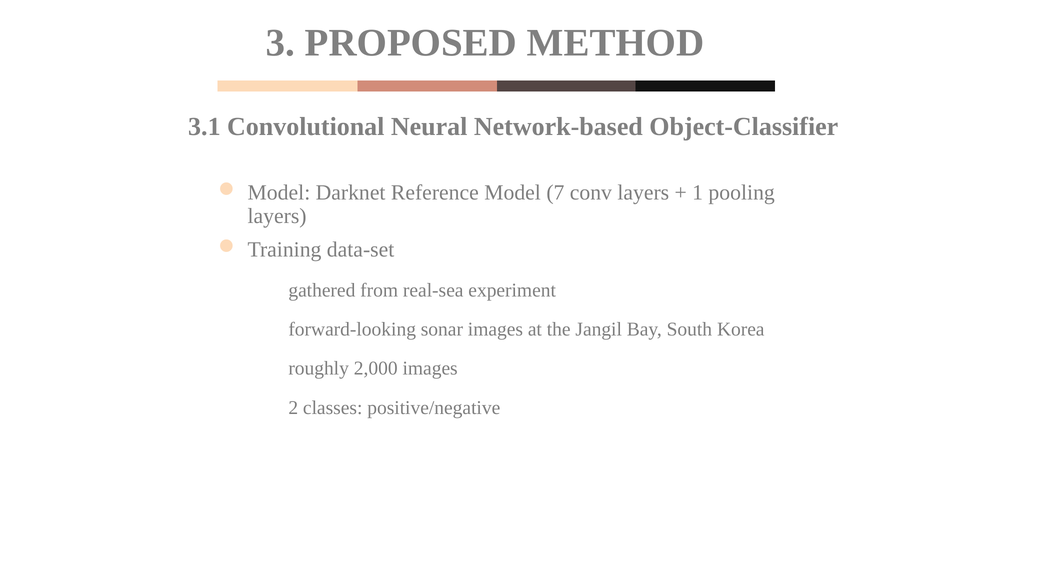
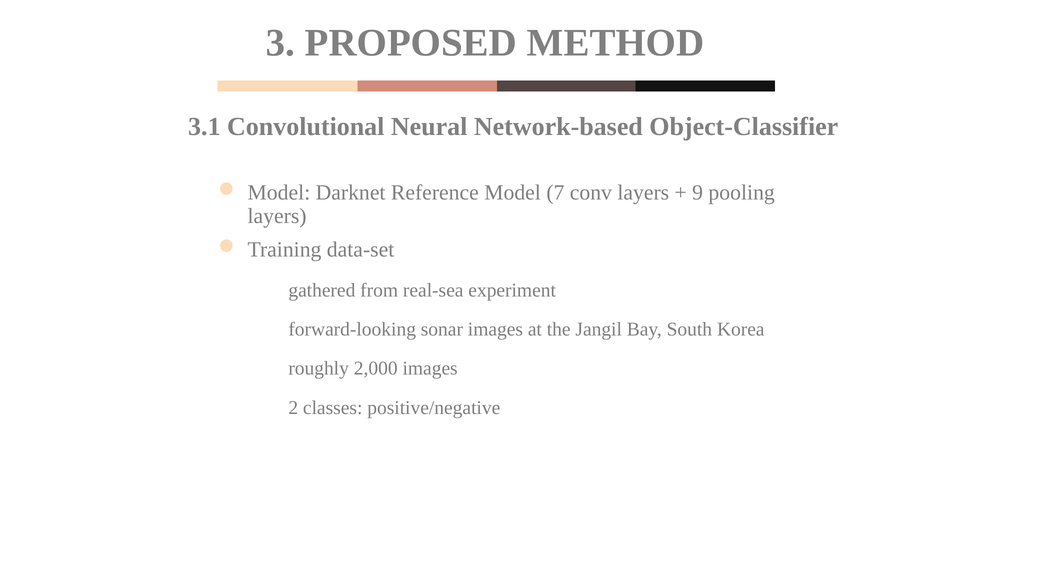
1: 1 -> 9
